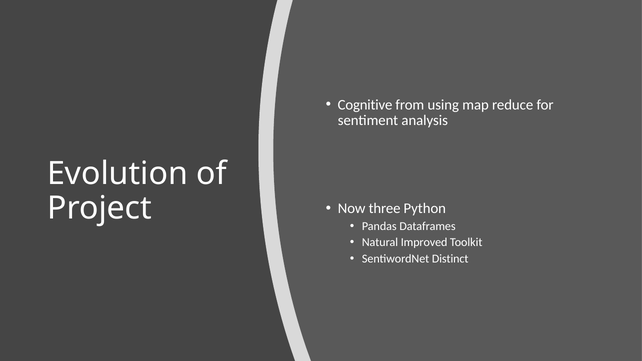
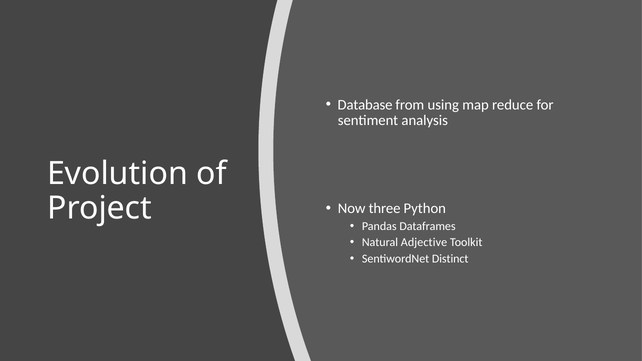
Cognitive: Cognitive -> Database
Improved: Improved -> Adjective
